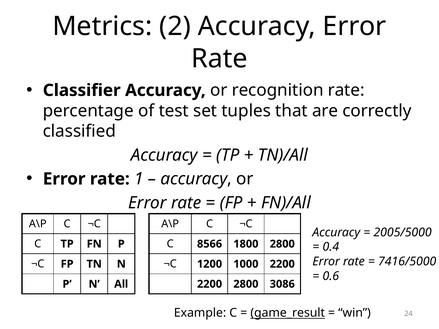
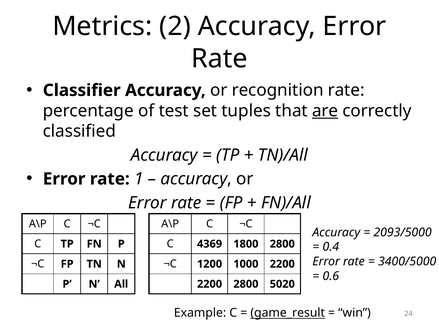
are underline: none -> present
2005/5000: 2005/5000 -> 2093/5000
8566: 8566 -> 4369
7416/5000: 7416/5000 -> 3400/5000
3086: 3086 -> 5020
